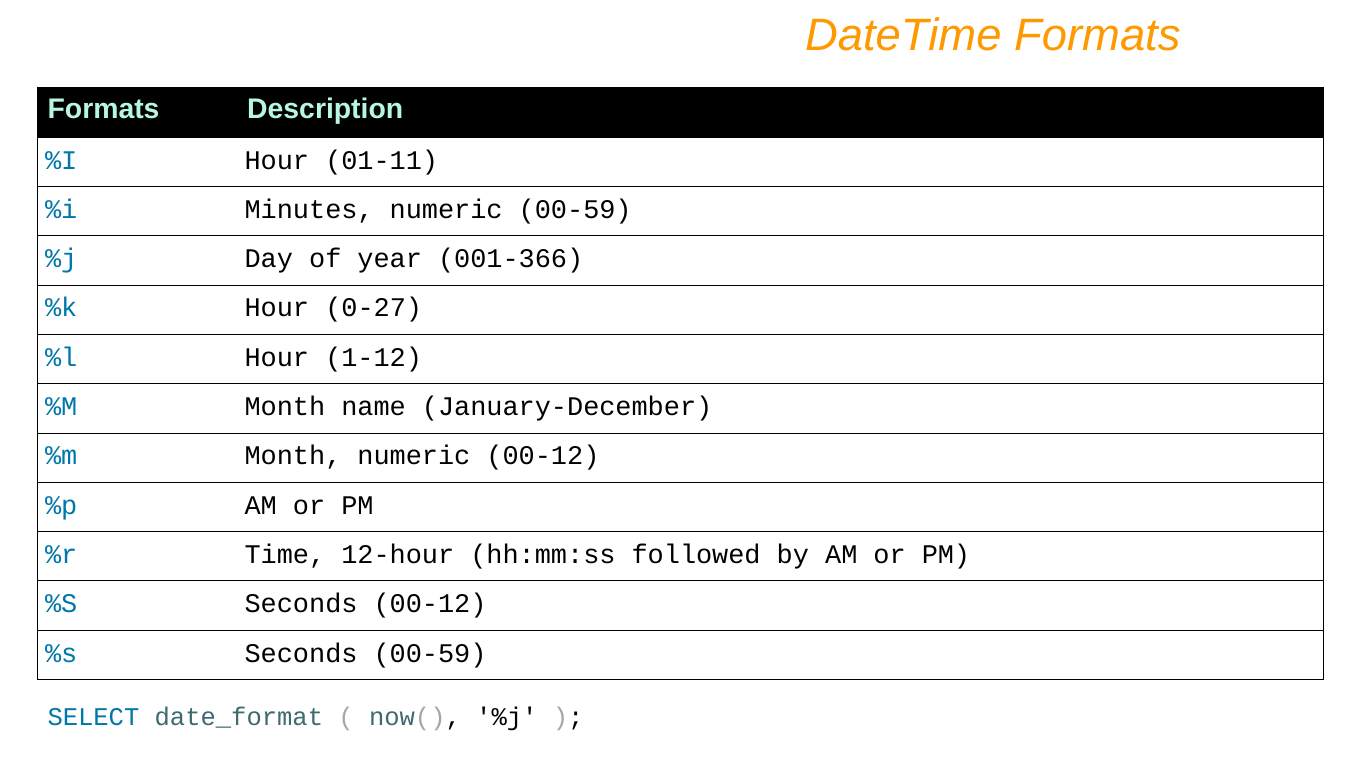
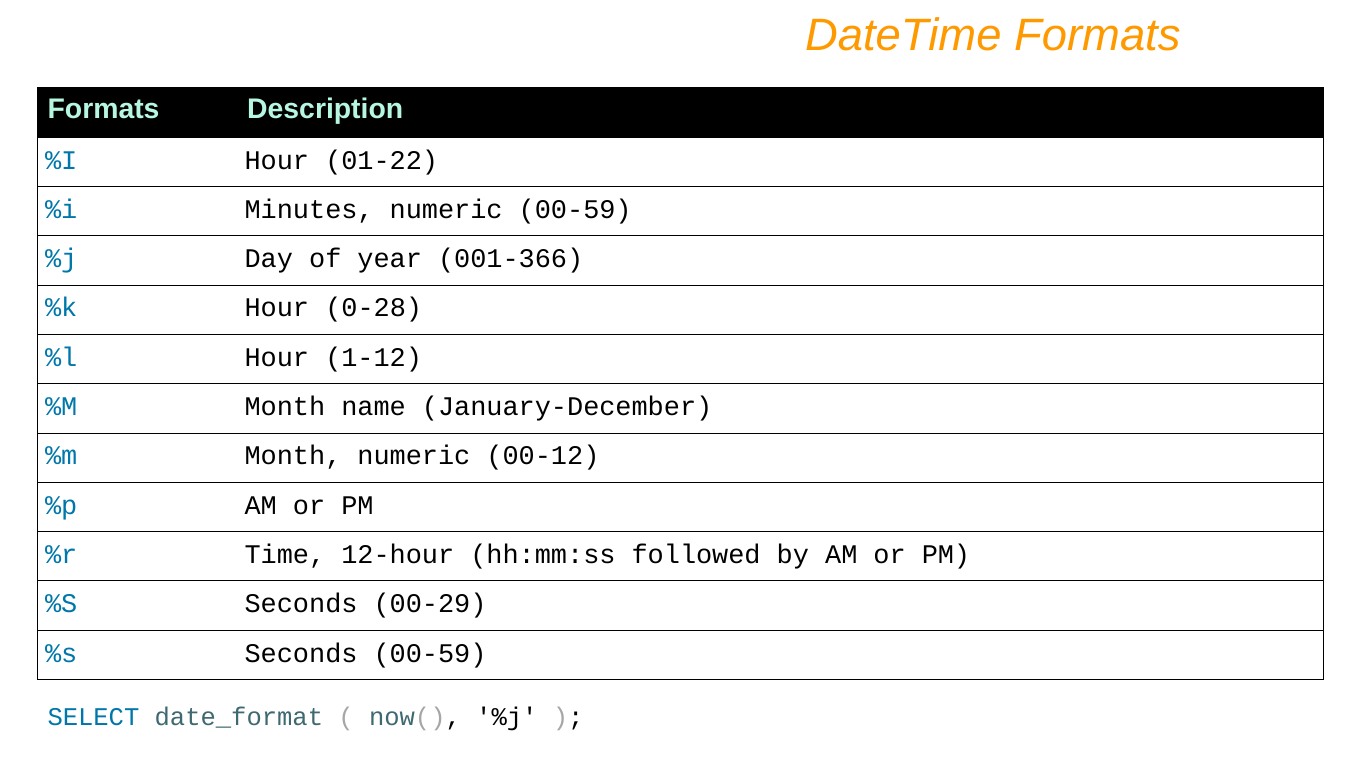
01-11: 01-11 -> 01-22
0-27: 0-27 -> 0-28
Seconds 00-12: 00-12 -> 00-29
